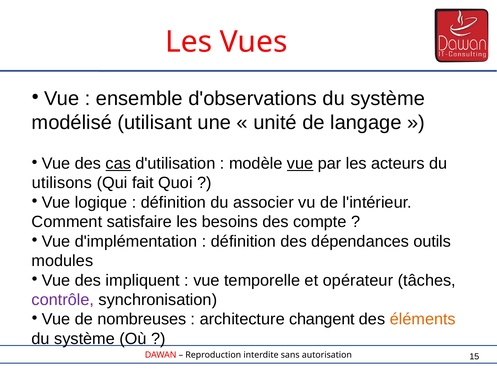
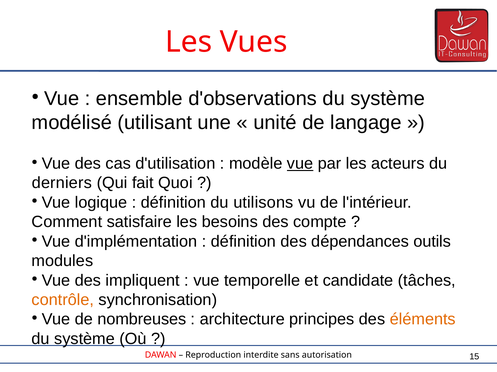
cas underline: present -> none
utilisons: utilisons -> derniers
associer: associer -> utilisons
opérateur: opérateur -> candidate
contrôle colour: purple -> orange
changent: changent -> principes
